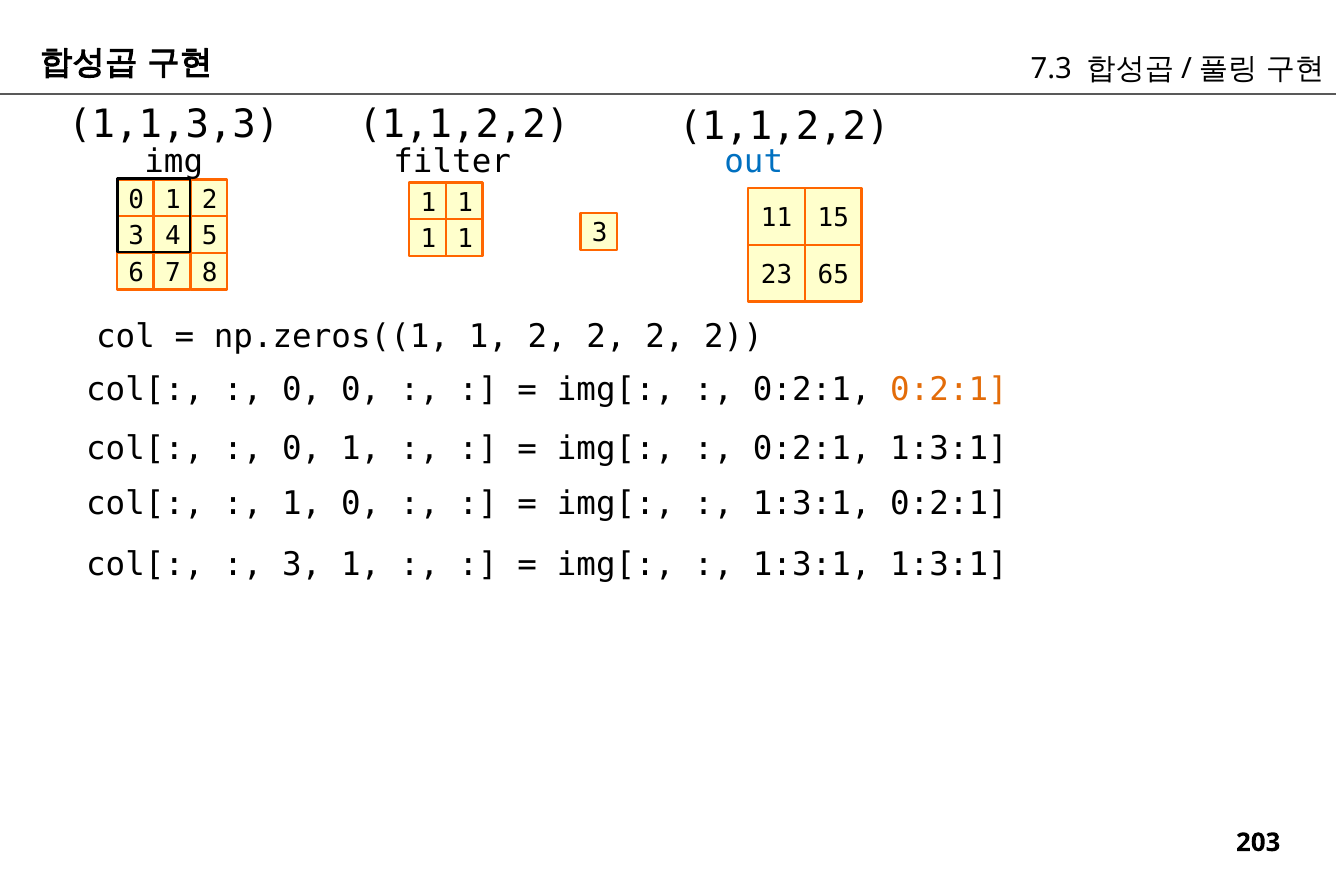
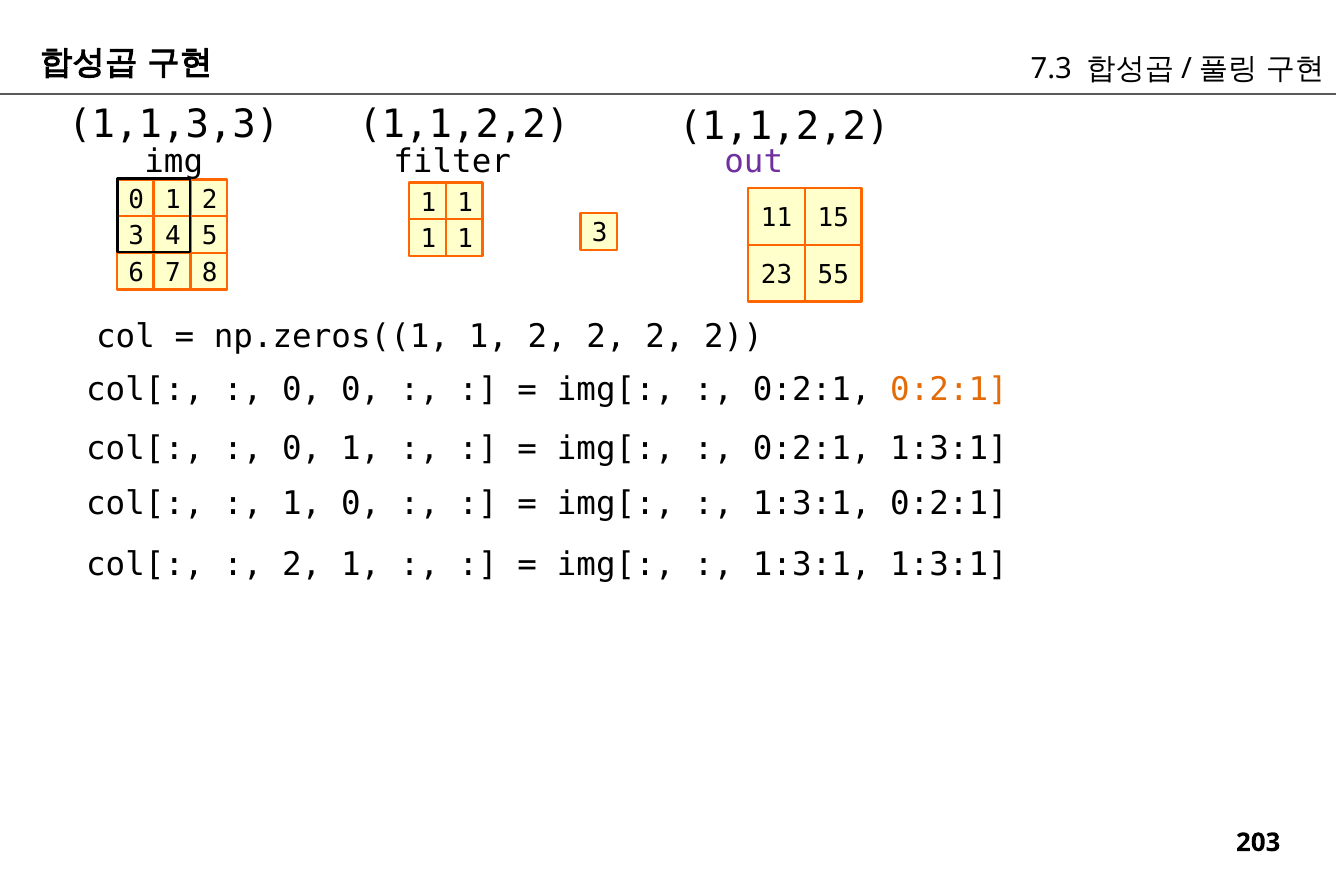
out colour: blue -> purple
65: 65 -> 55
3 at (302, 564): 3 -> 2
